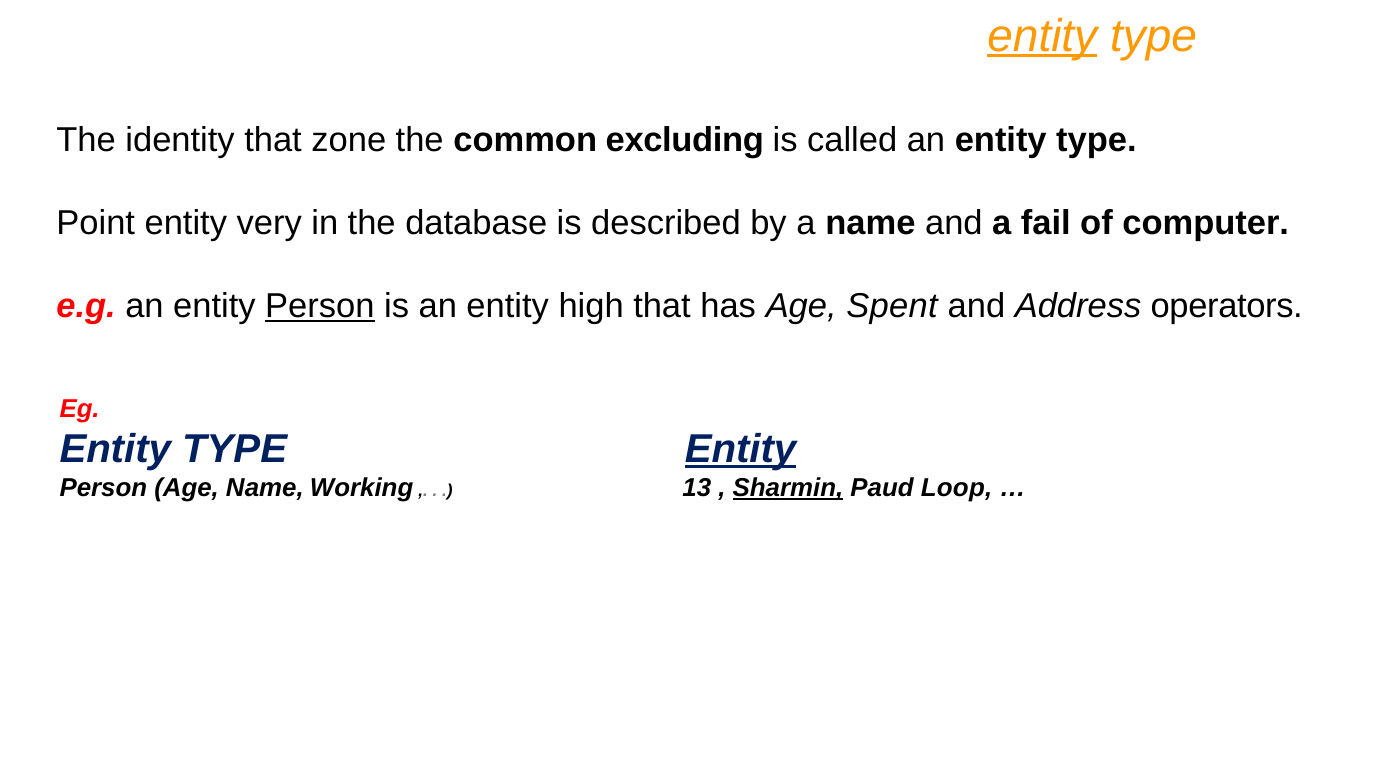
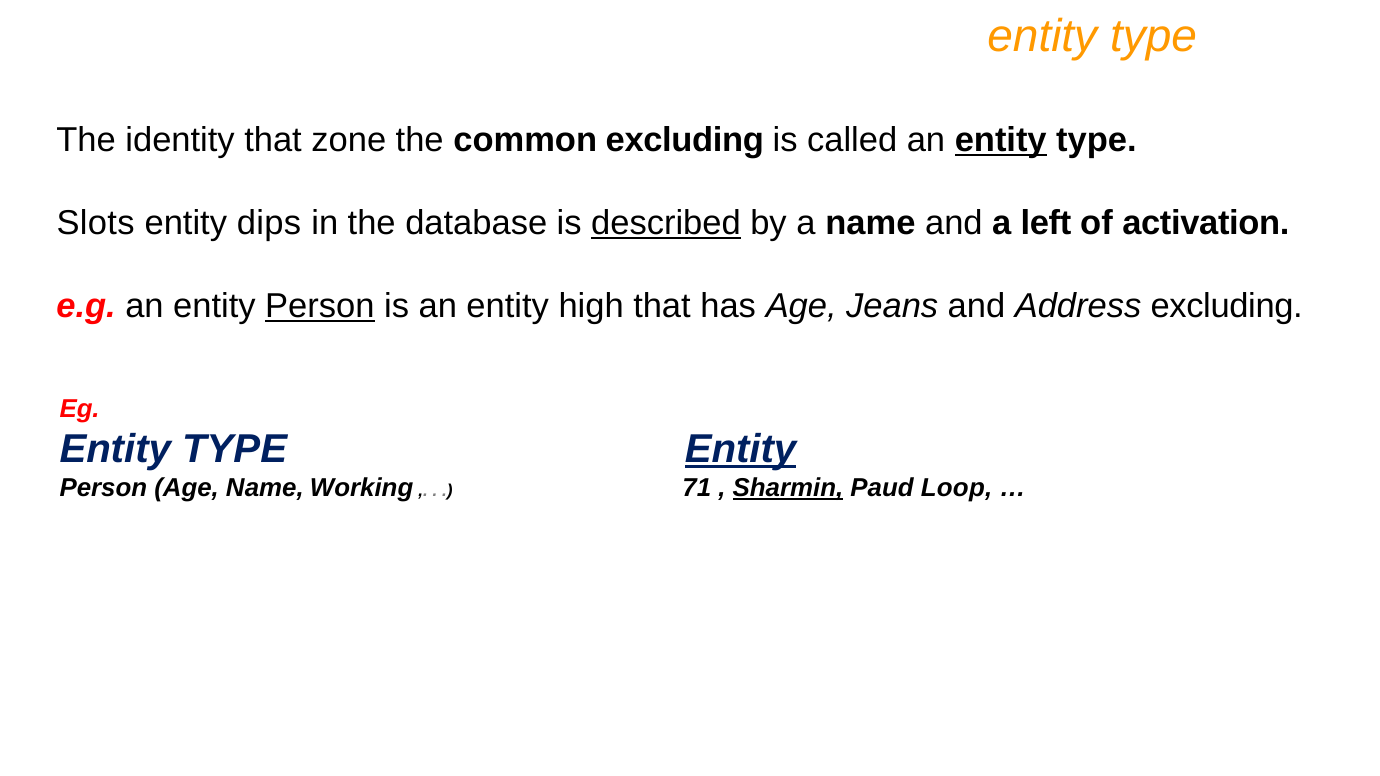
entity at (1042, 36) underline: present -> none
entity at (1001, 140) underline: none -> present
Point: Point -> Slots
very: very -> dips
described underline: none -> present
fail: fail -> left
computer: computer -> activation
Spent: Spent -> Jeans
Address operators: operators -> excluding
13: 13 -> 71
